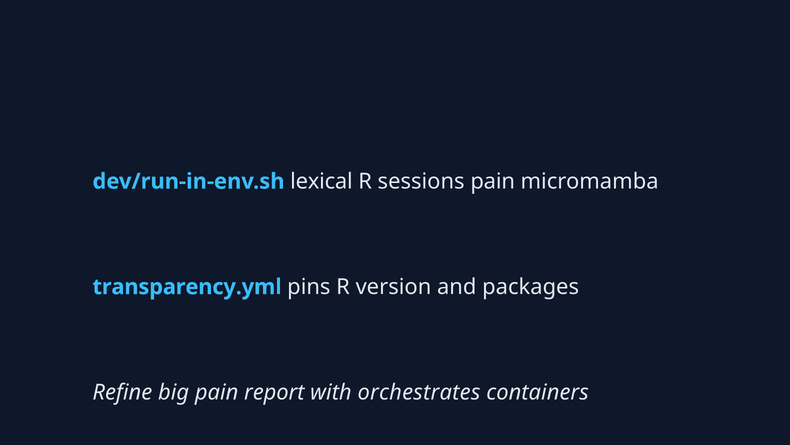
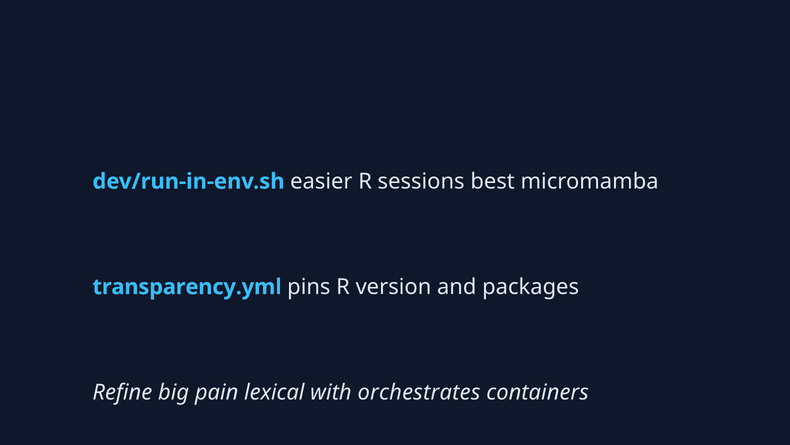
lexical: lexical -> easier
sessions pain: pain -> best
report: report -> lexical
